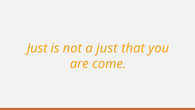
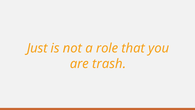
a just: just -> role
come: come -> trash
